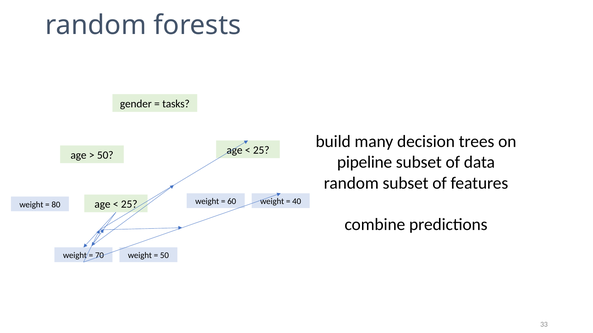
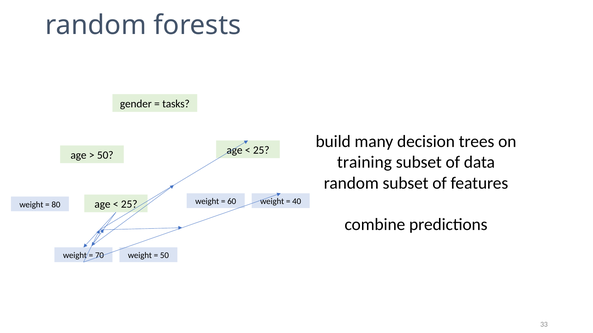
pipeline: pipeline -> training
